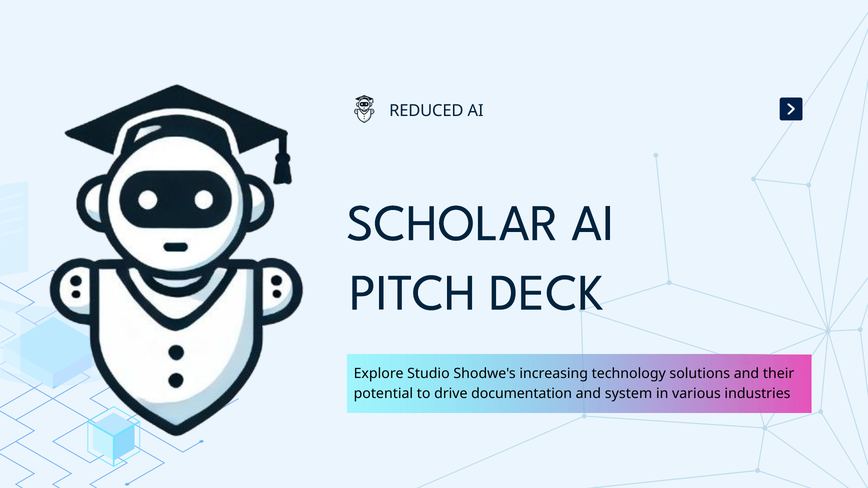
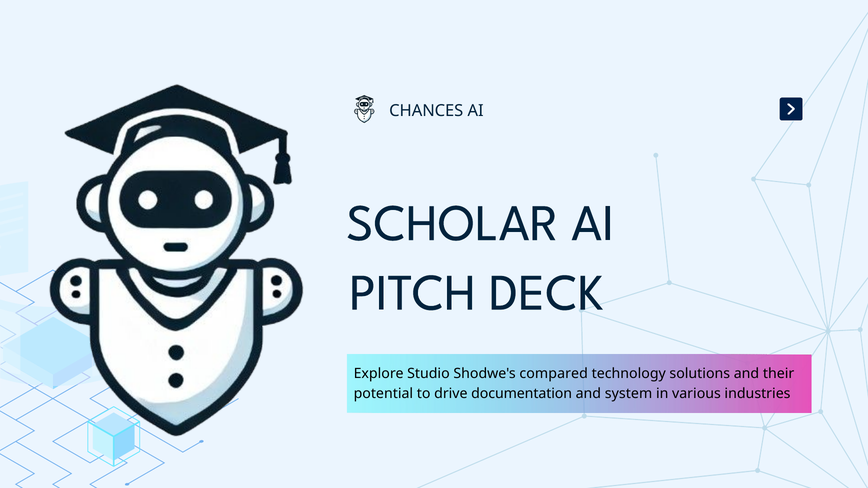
REDUCED: REDUCED -> CHANCES
increasing: increasing -> compared
